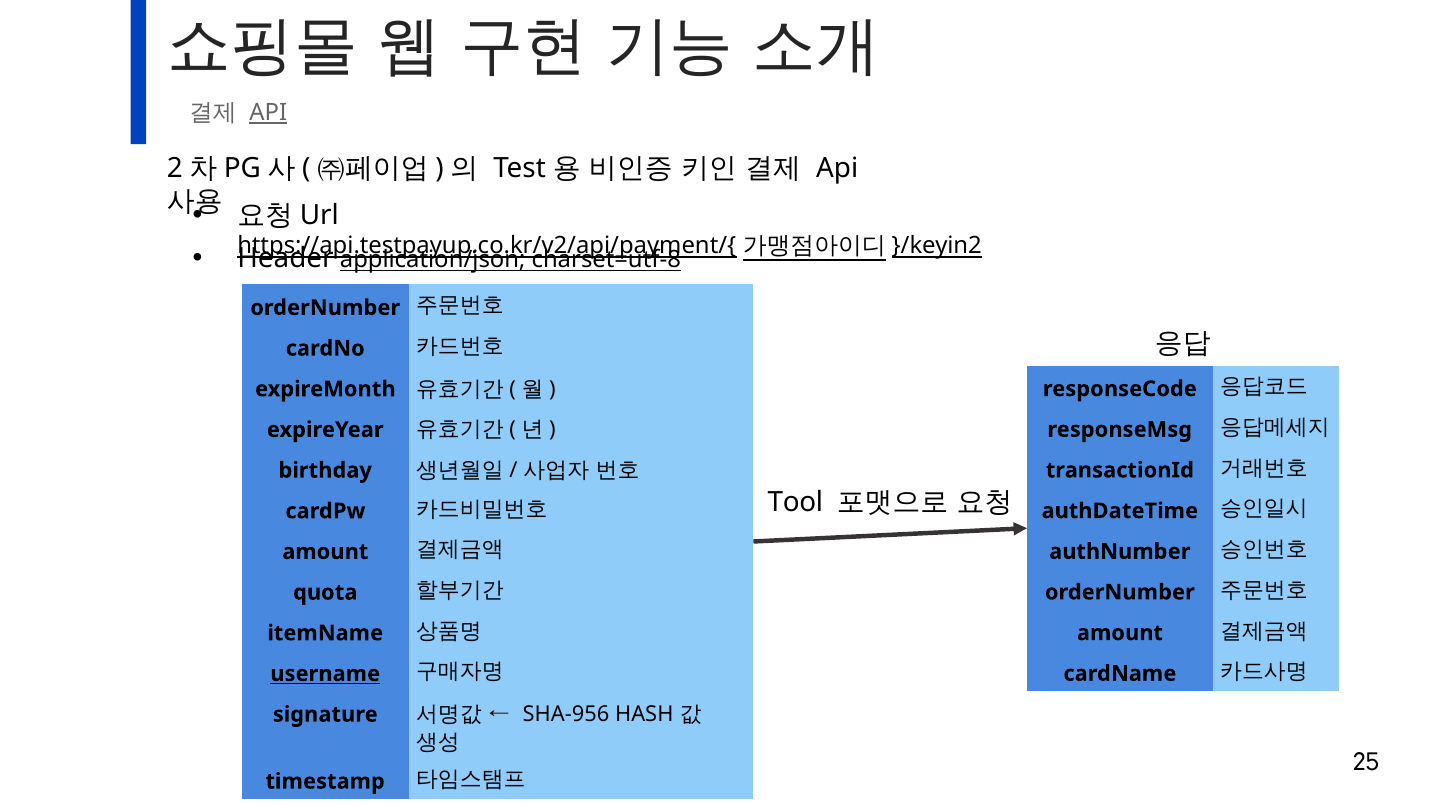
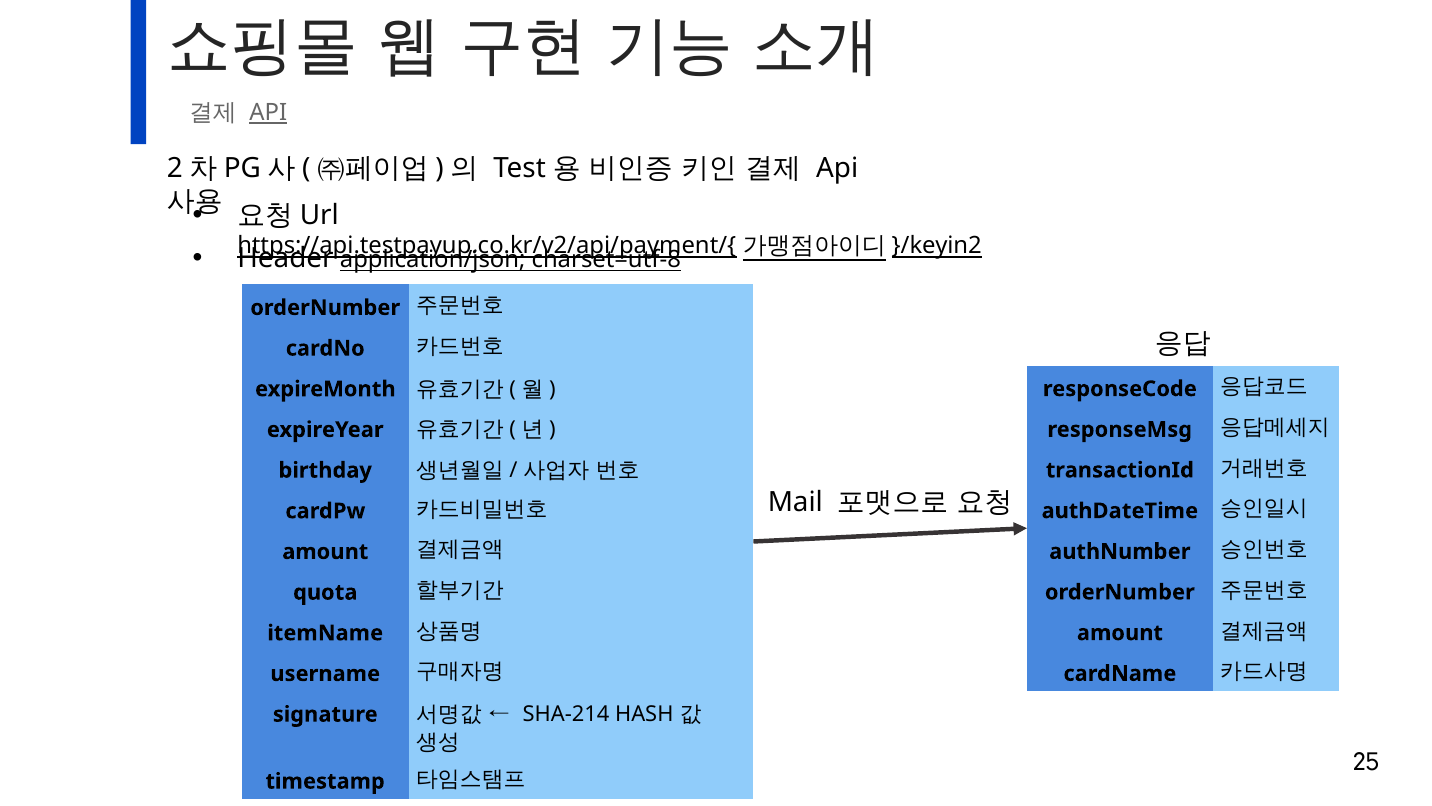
Tool: Tool -> Mail
username underline: present -> none
SHA-956: SHA-956 -> SHA-214
